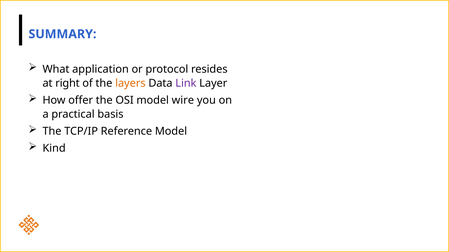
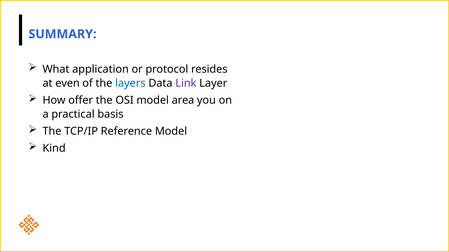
right: right -> even
layers colour: orange -> blue
wire: wire -> area
